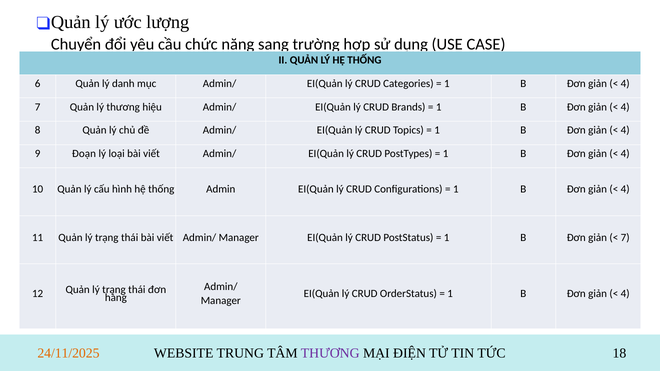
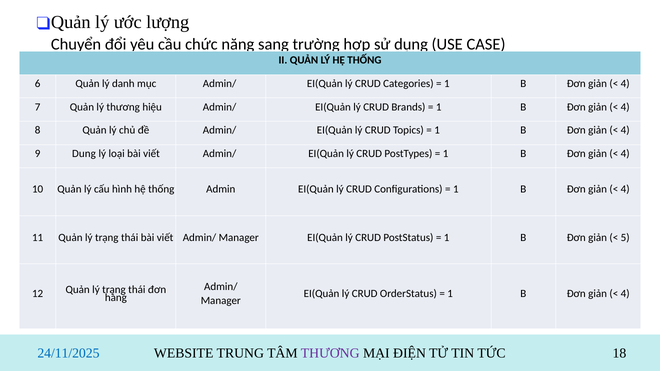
Đoạn: Đoạn -> Dung
7 at (625, 238): 7 -> 5
24/11/2025 colour: orange -> blue
